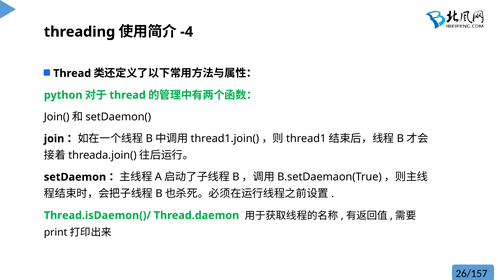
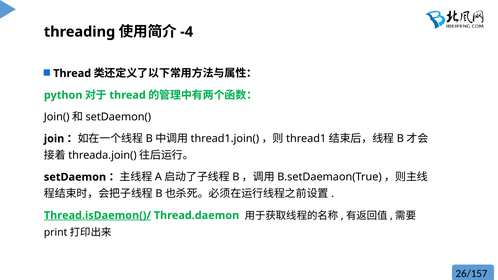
Thread.isDaemon()/ underline: none -> present
